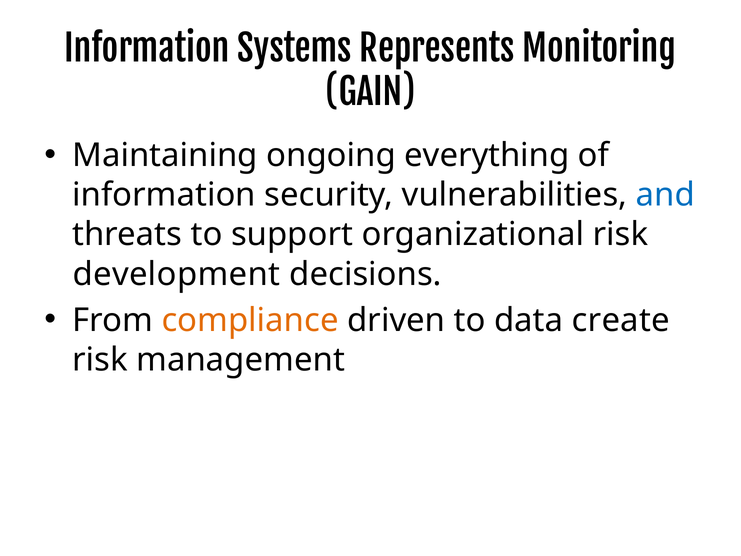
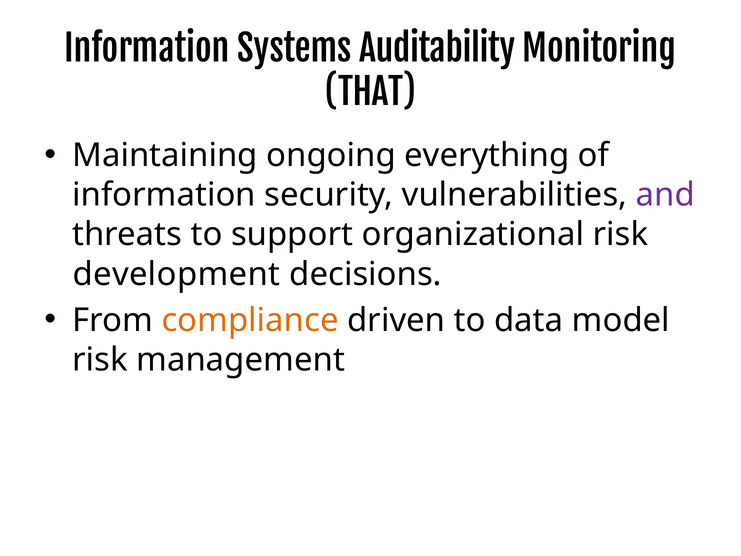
Represents: Represents -> Auditability
GAIN: GAIN -> THAT
and colour: blue -> purple
create: create -> model
